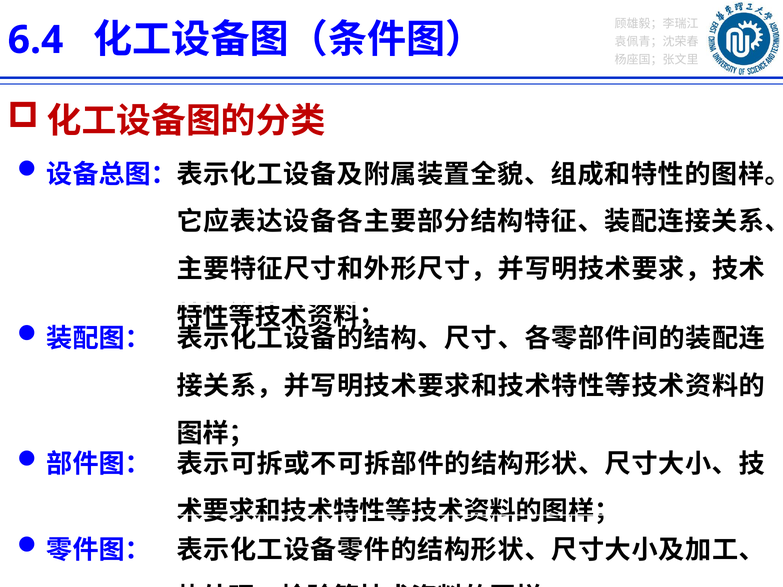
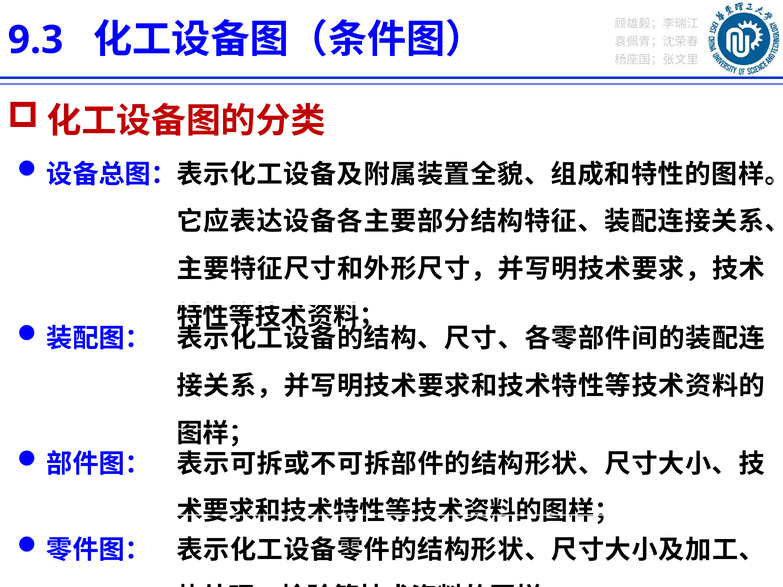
6.4: 6.4 -> 9.3
